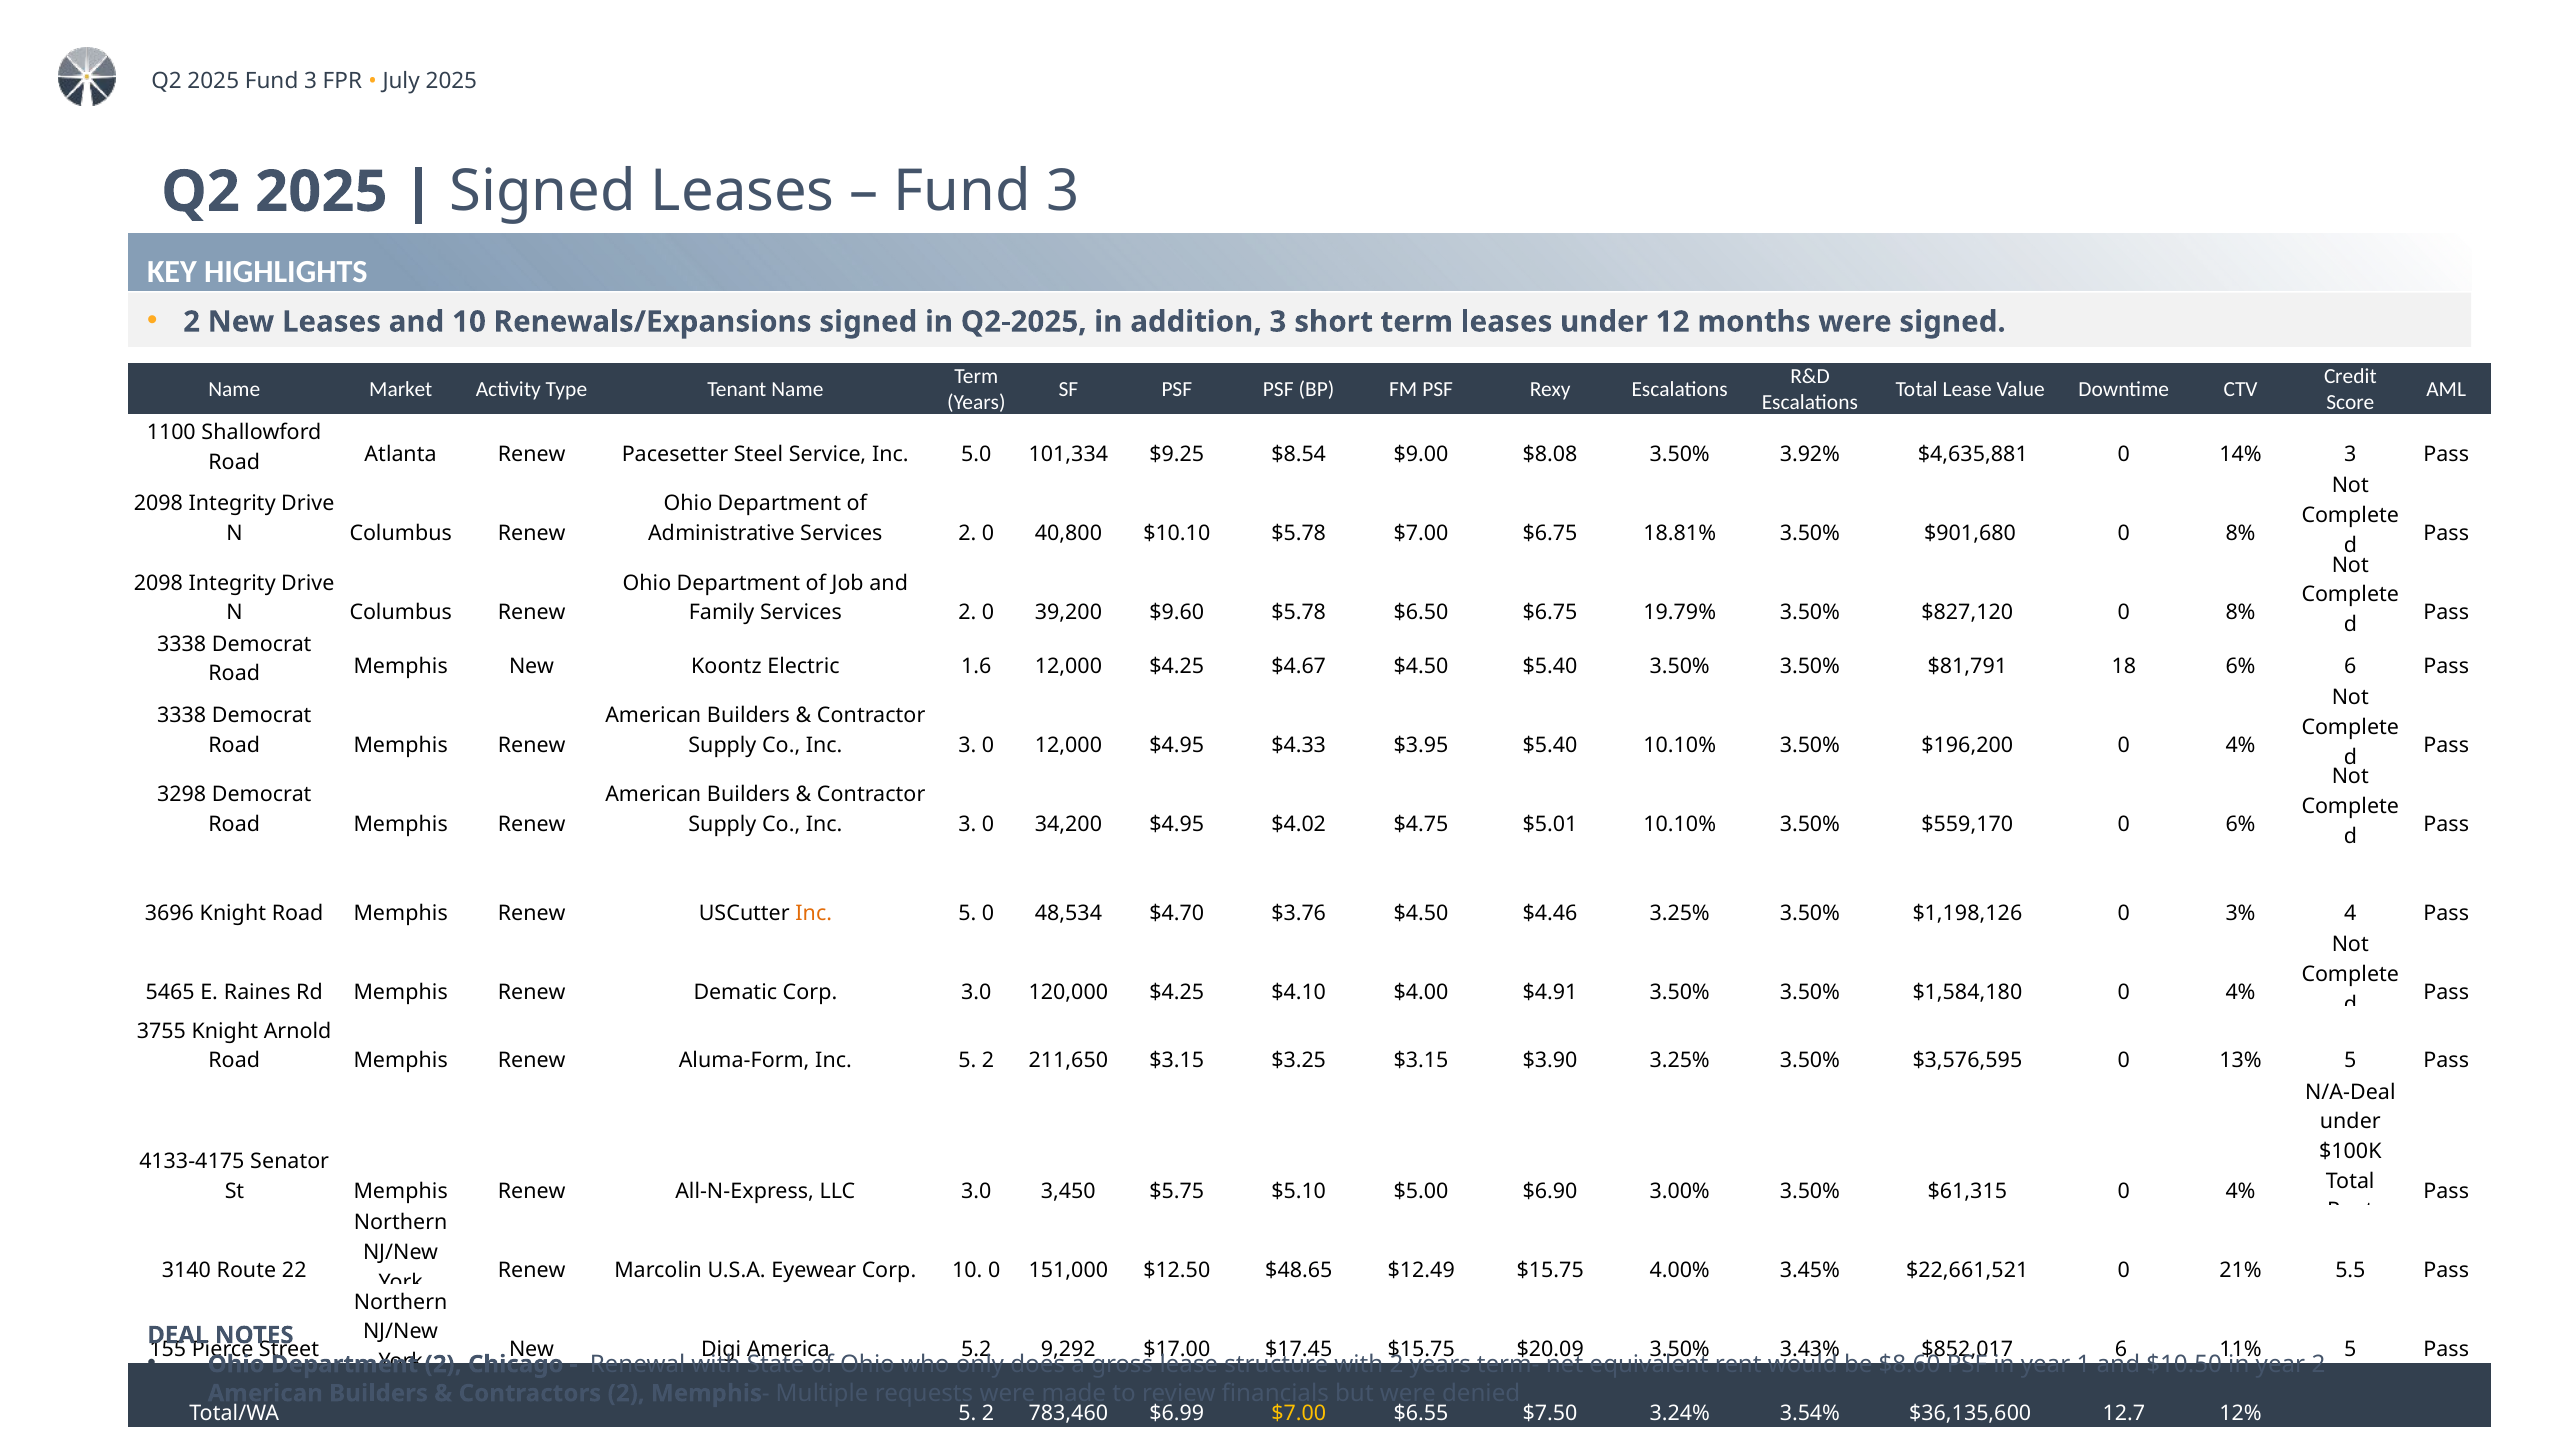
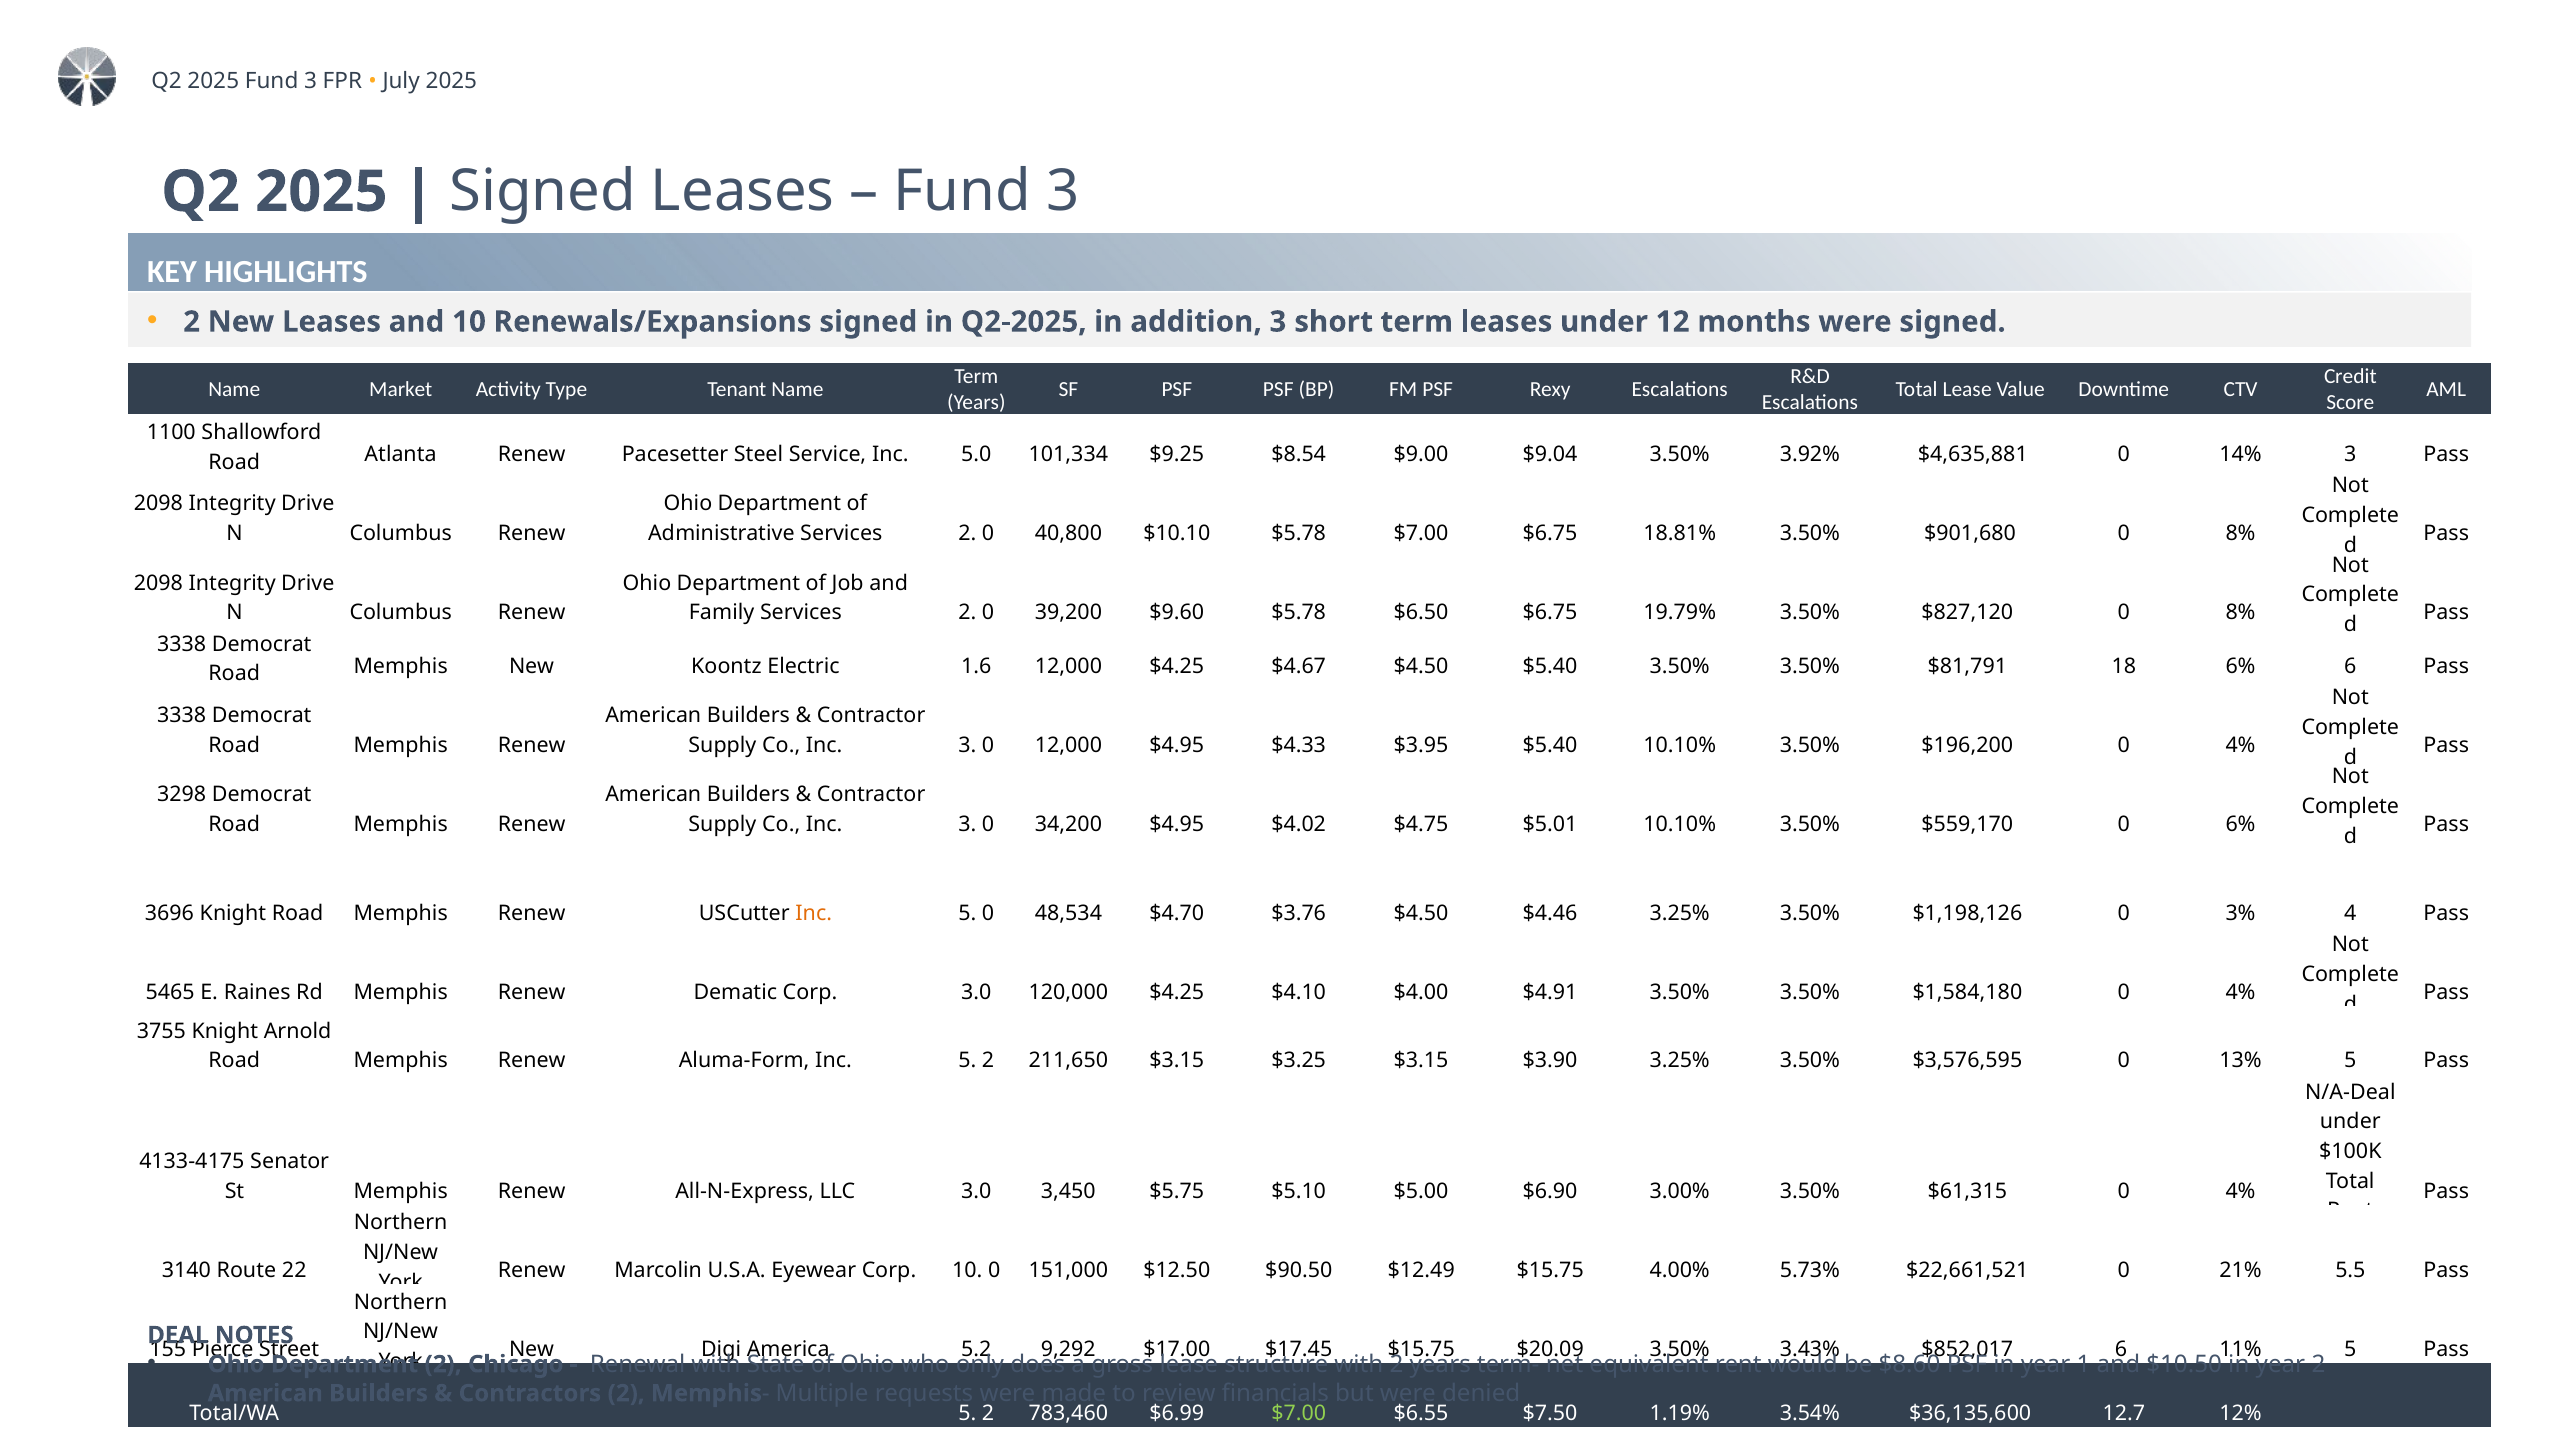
$8.08: $8.08 -> $9.04
$48.65: $48.65 -> $90.50
3.45%: 3.45% -> 5.73%
$7.00 at (1299, 1414) colour: yellow -> light green
3.24%: 3.24% -> 1.19%
